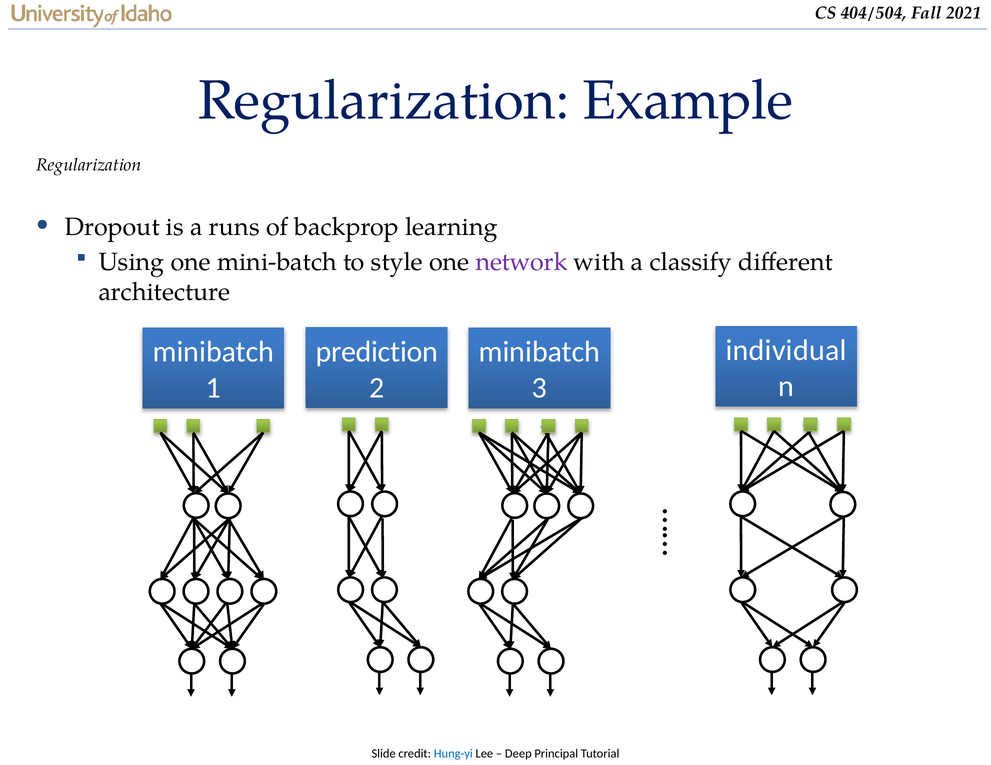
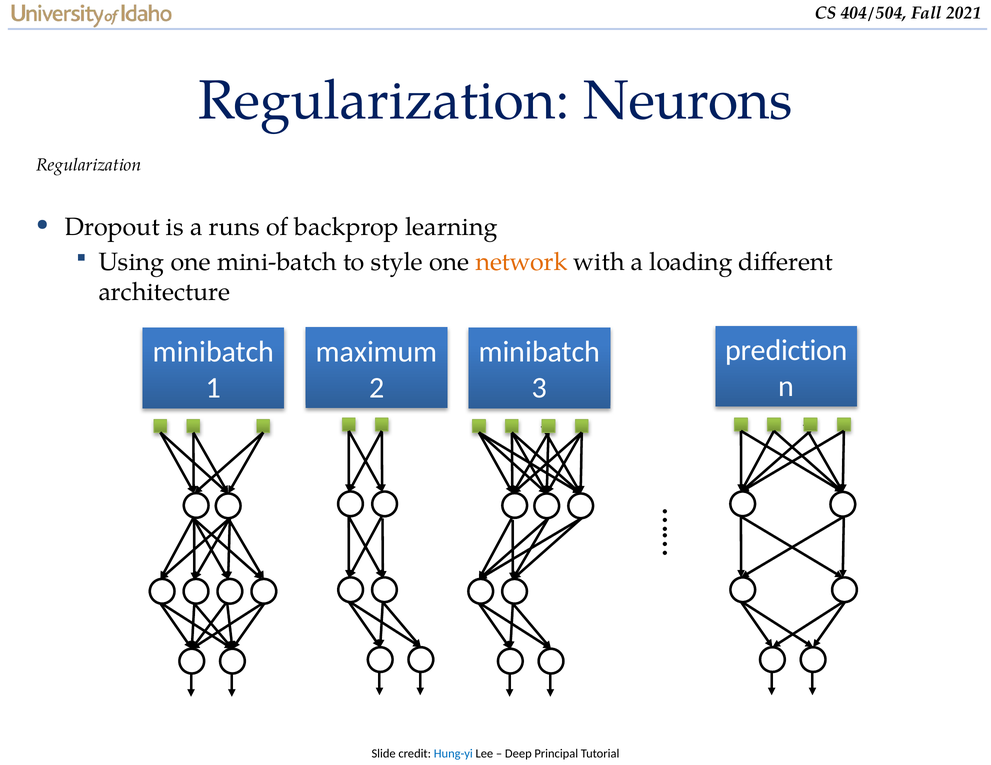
Example: Example -> Neurons
network colour: purple -> orange
classify: classify -> loading
individual: individual -> prediction
prediction: prediction -> maximum
